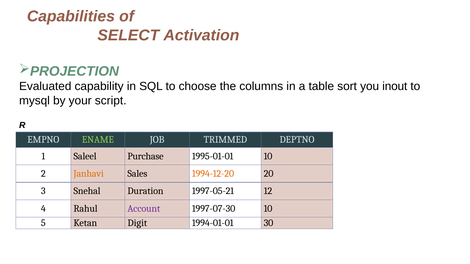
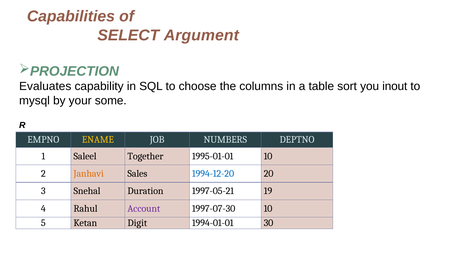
Activation: Activation -> Argument
Evaluated: Evaluated -> Evaluates
script: script -> some
ENAME colour: light green -> yellow
TRIMMED: TRIMMED -> NUMBERS
Purchase: Purchase -> Together
1994-12-20 colour: orange -> blue
12: 12 -> 19
